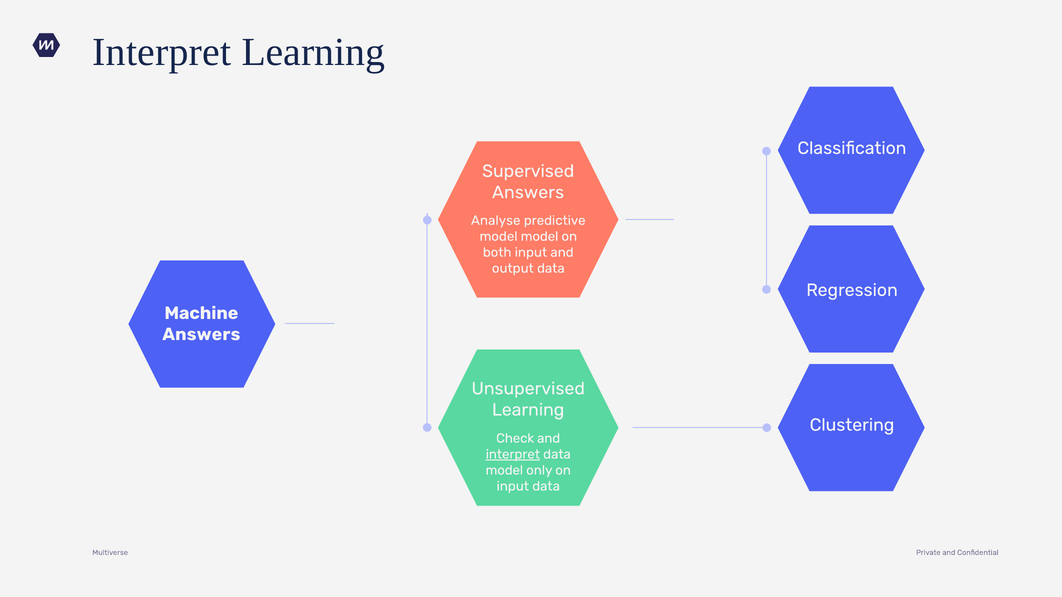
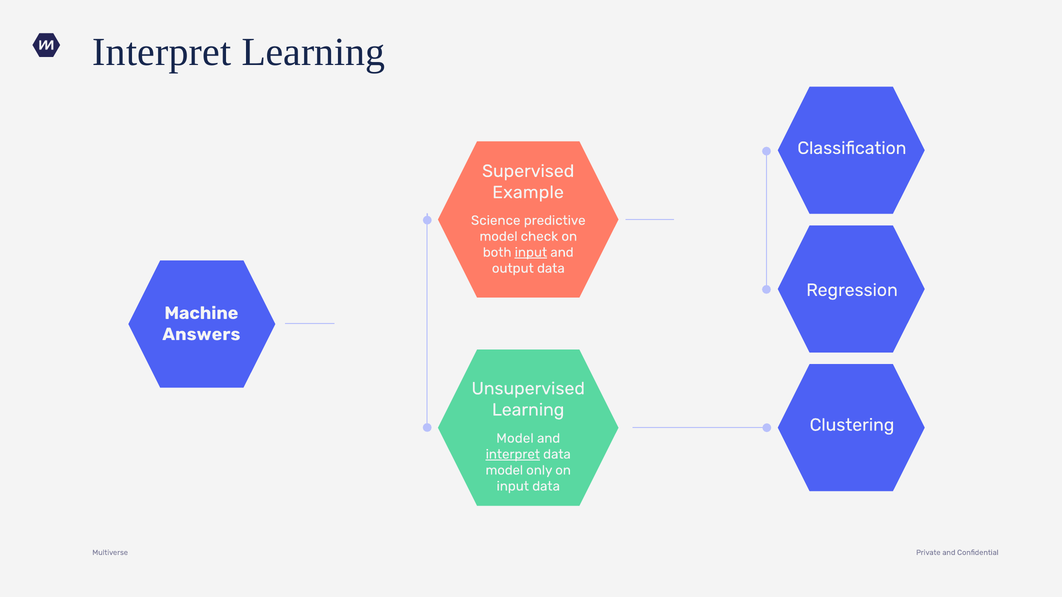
Answers at (528, 192): Answers -> Example
Analyse: Analyse -> Science
model model: model -> check
input at (531, 253) underline: none -> present
Check at (515, 439): Check -> Model
